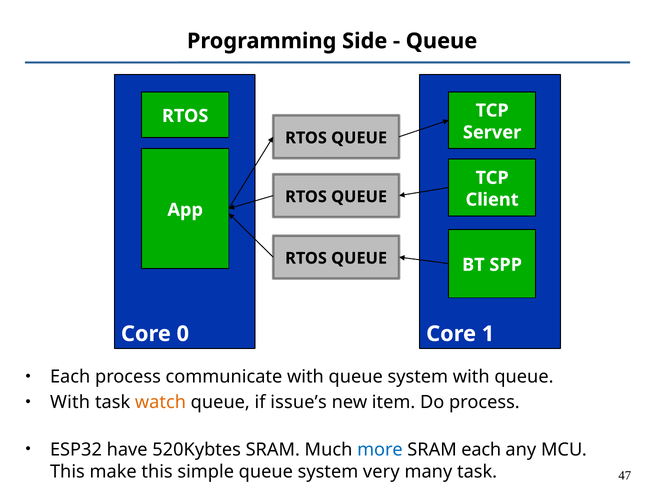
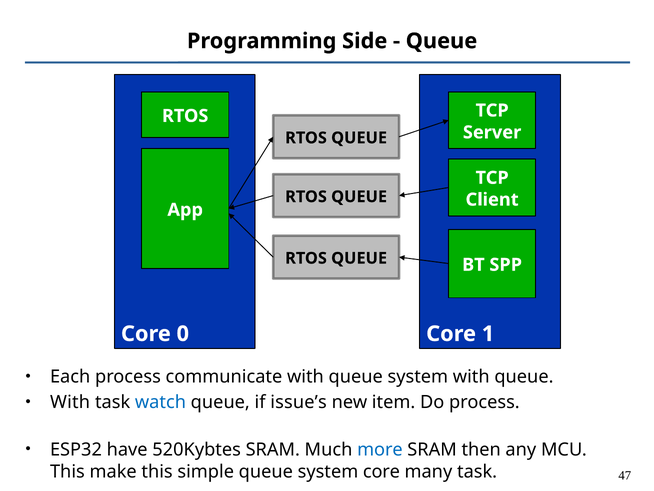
watch colour: orange -> blue
SRAM each: each -> then
system very: very -> core
